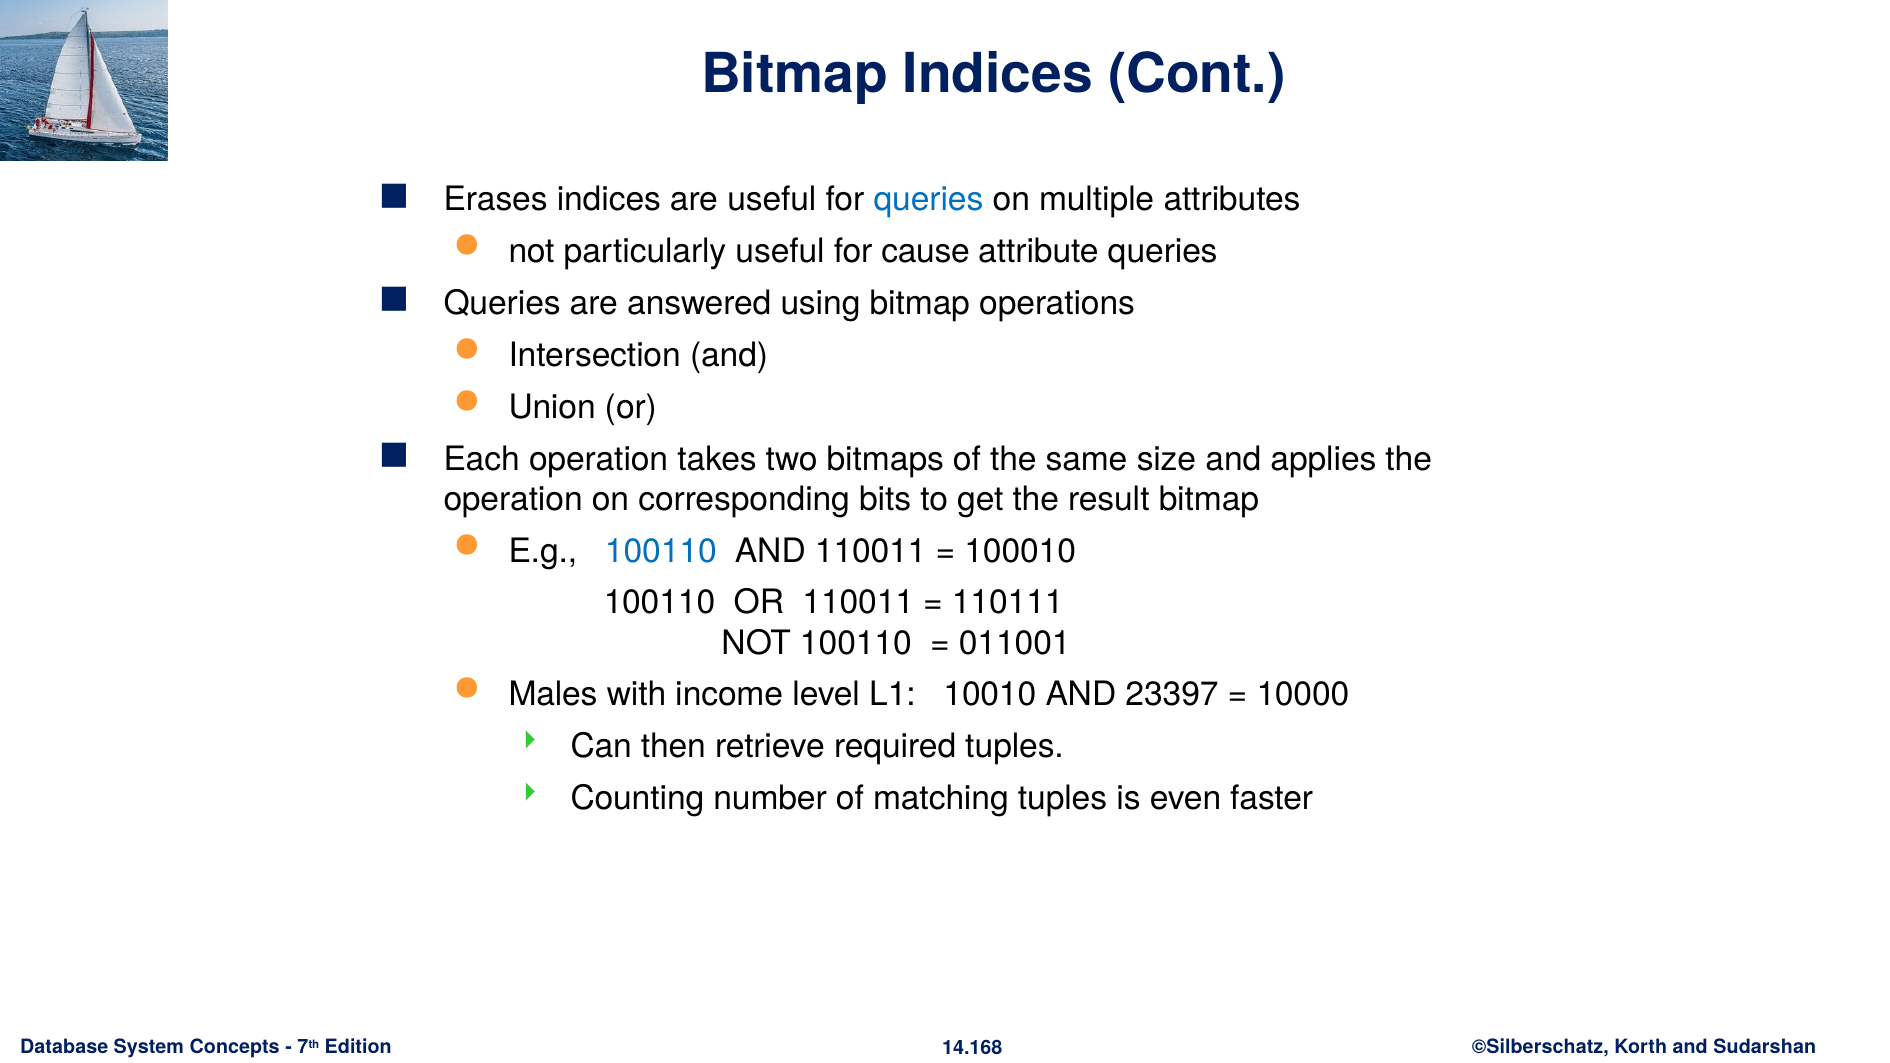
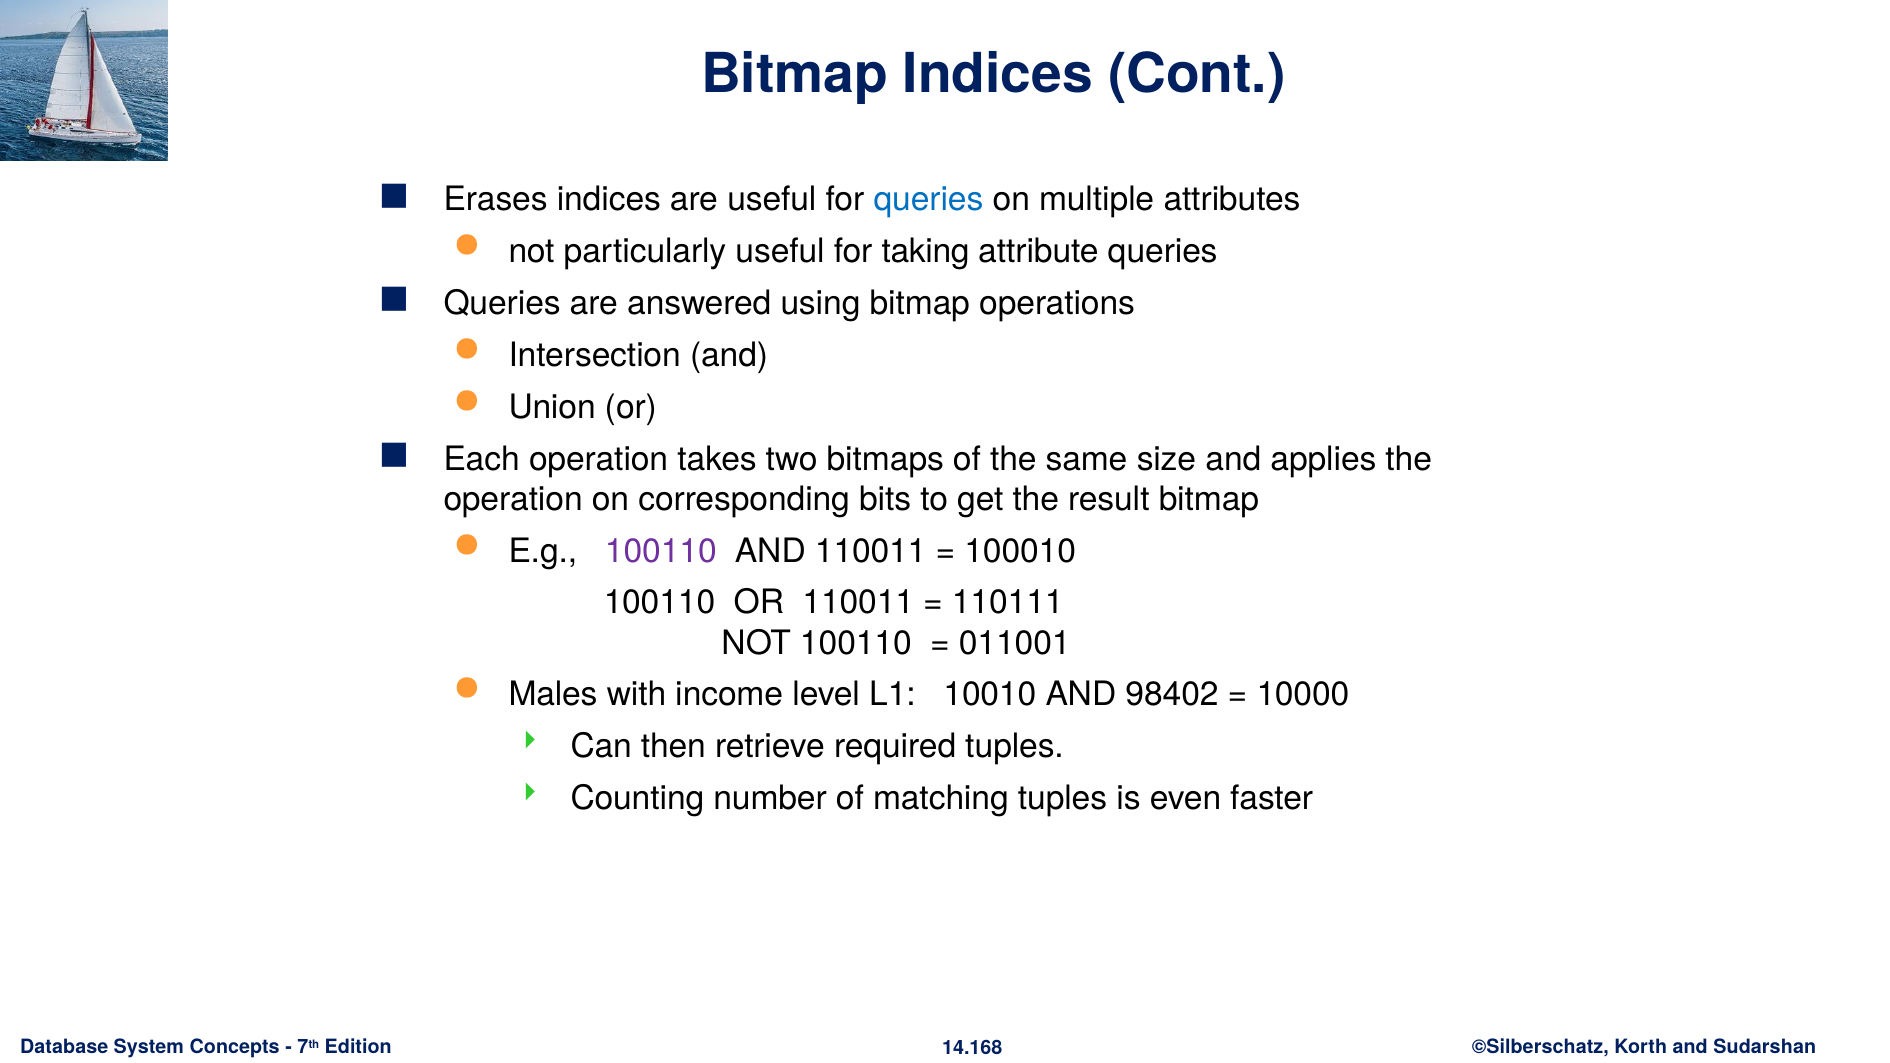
cause: cause -> taking
100110 at (661, 551) colour: blue -> purple
23397: 23397 -> 98402
